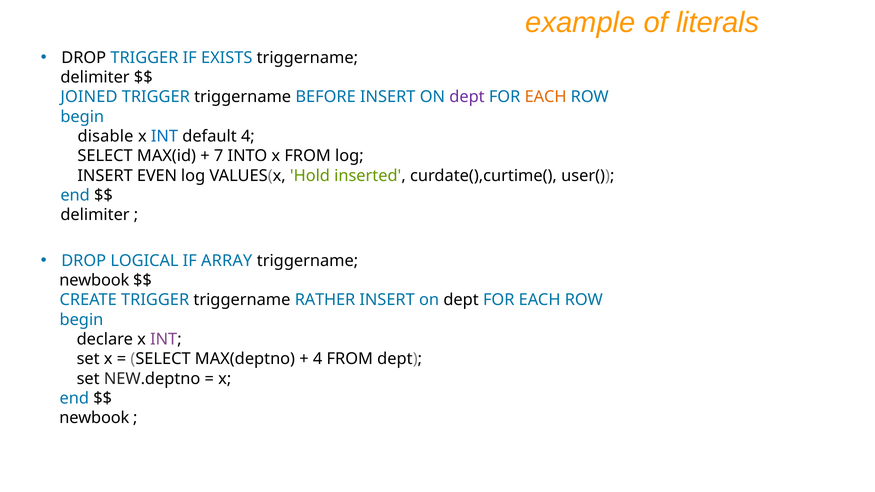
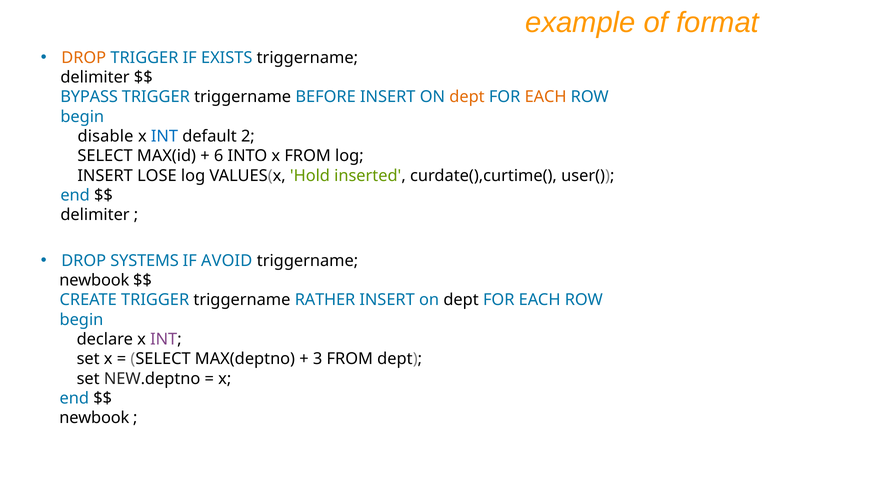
literals: literals -> format
DROP at (84, 58) colour: black -> orange
JOINED: JOINED -> BYPASS
dept at (467, 97) colour: purple -> orange
default 4: 4 -> 2
7: 7 -> 6
EVEN: EVEN -> LOSE
LOGICAL: LOGICAL -> SYSTEMS
ARRAY: ARRAY -> AVOID
4 at (318, 359): 4 -> 3
